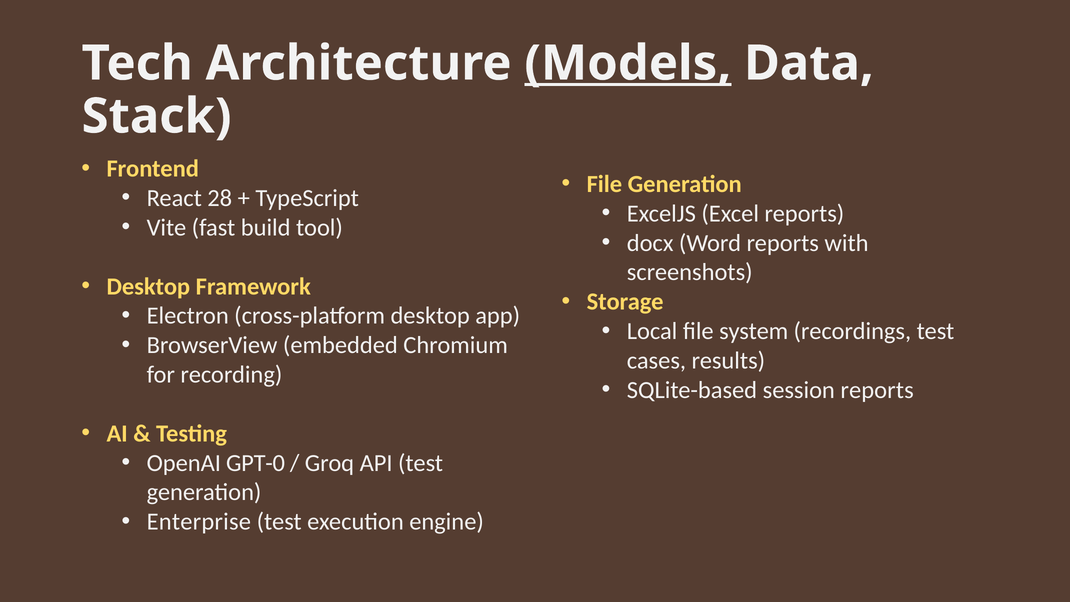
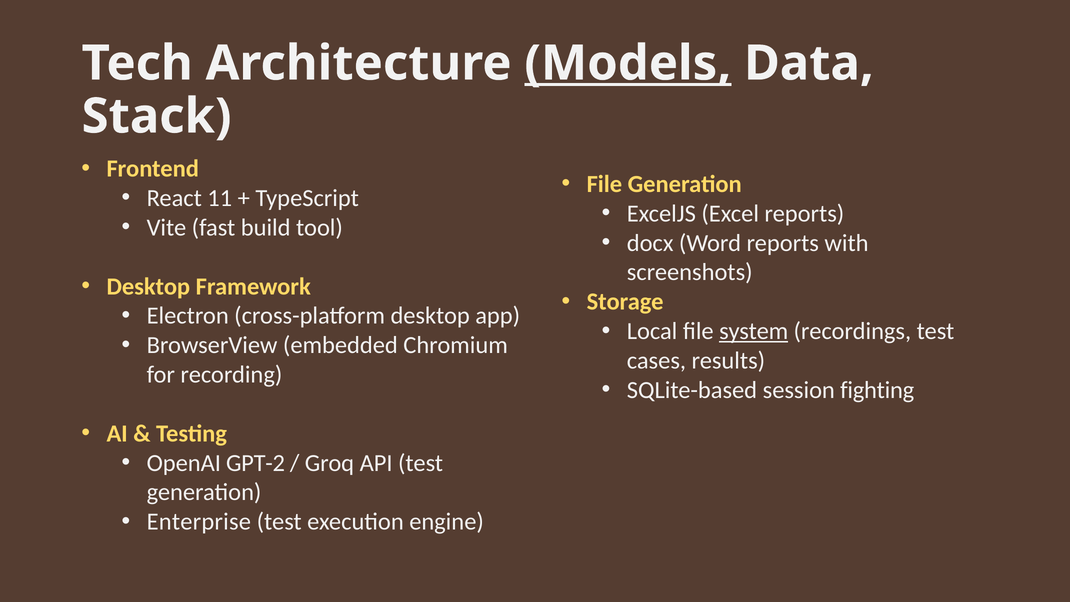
28: 28 -> 11
system underline: none -> present
session reports: reports -> fighting
GPT-0: GPT-0 -> GPT-2
